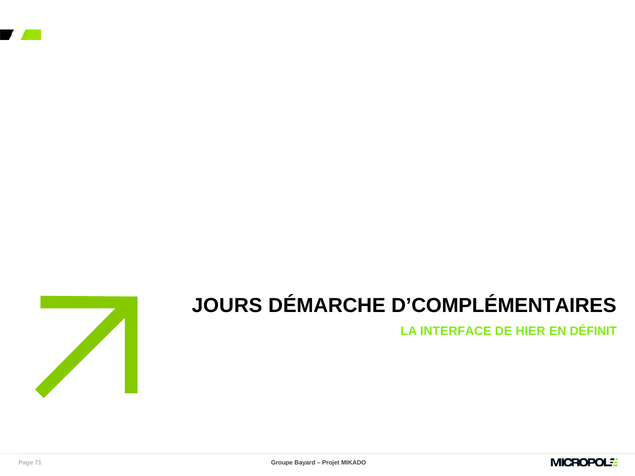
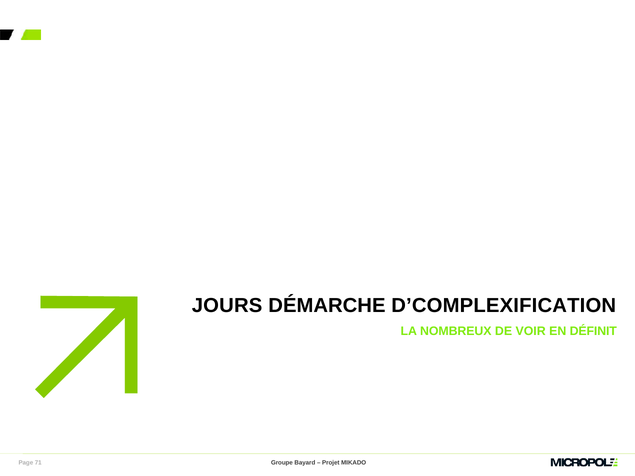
D’COMPLÉMENTAIRES: D’COMPLÉMENTAIRES -> D’COMPLEXIFICATION
INTERFACE: INTERFACE -> NOMBREUX
HIER: HIER -> VOIR
